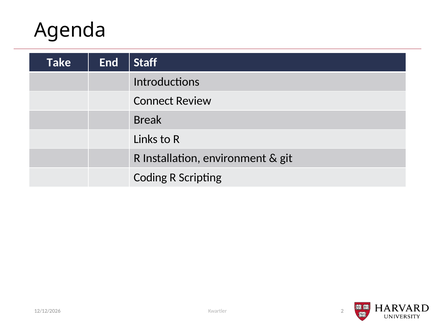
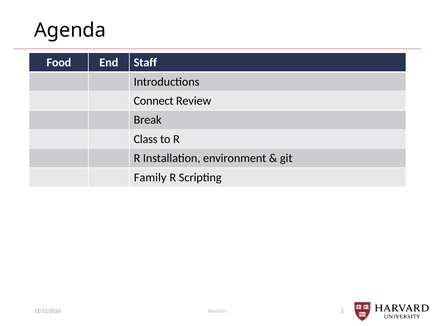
Take: Take -> Food
Links: Links -> Class
Coding: Coding -> Family
